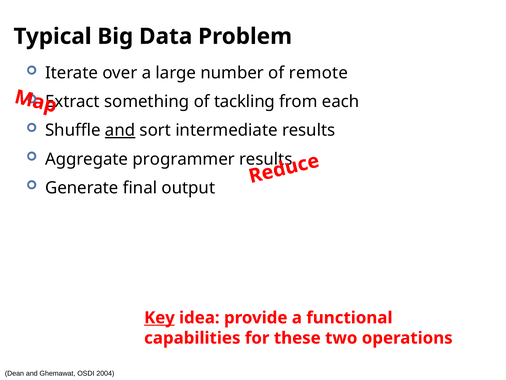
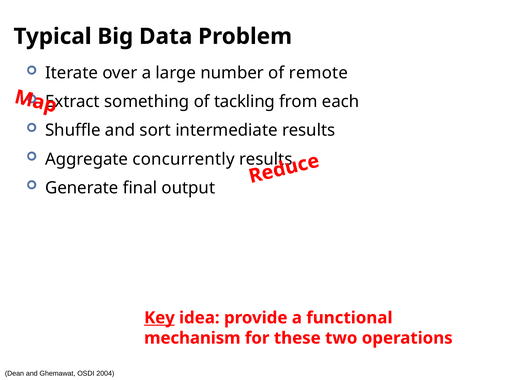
and at (120, 130) underline: present -> none
programmer: programmer -> concurrently
capabilities: capabilities -> mechanism
